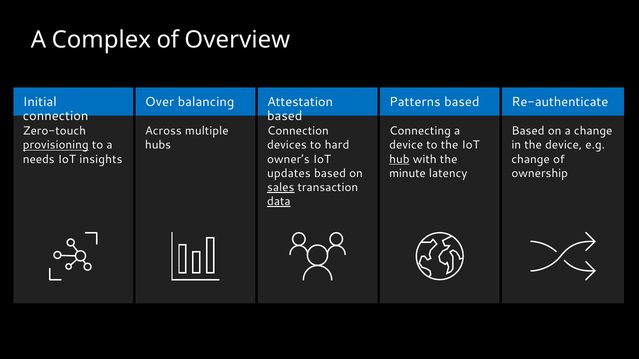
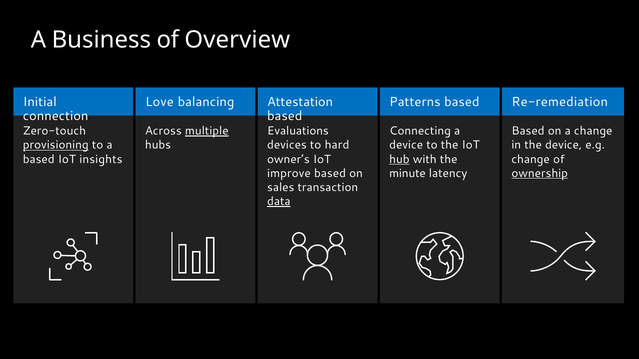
Complex: Complex -> Business
Over: Over -> Love
Re-authenticate: Re-authenticate -> Re-remediation
multiple underline: none -> present
Connection at (298, 131): Connection -> Evaluations
needs at (39, 159): needs -> based
updates: updates -> improve
ownership underline: none -> present
sales underline: present -> none
